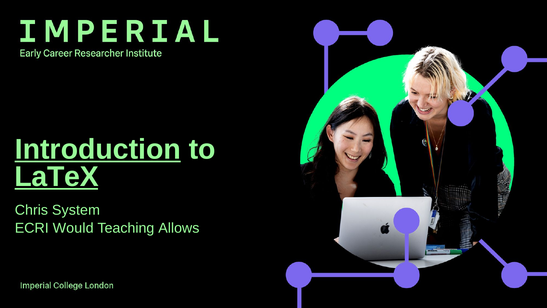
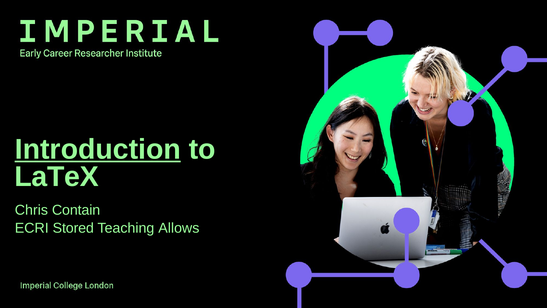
LaTeX underline: present -> none
System: System -> Contain
Would: Would -> Stored
